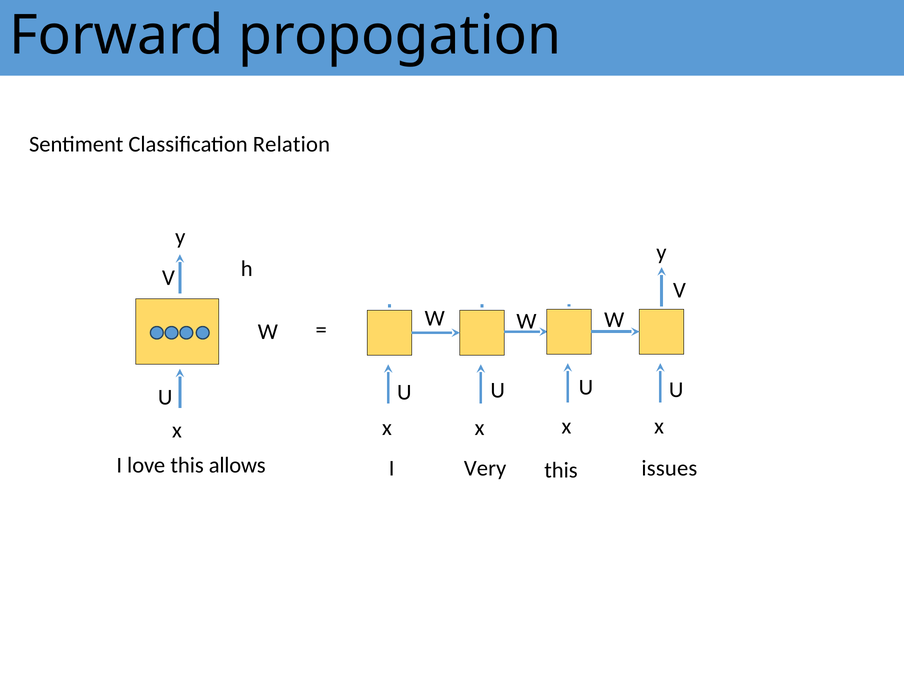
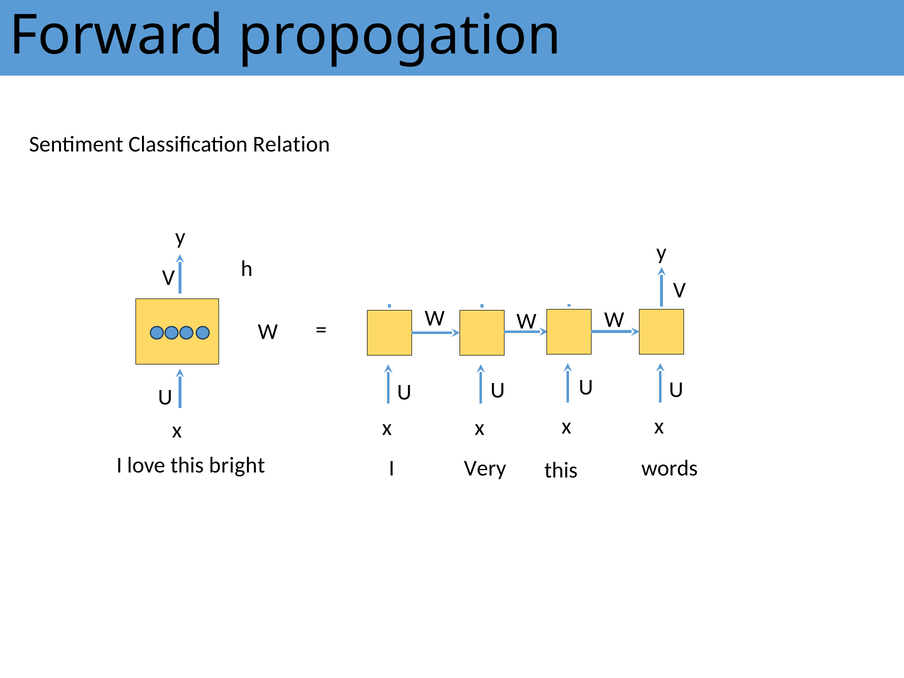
allows: allows -> bright
issues: issues -> words
